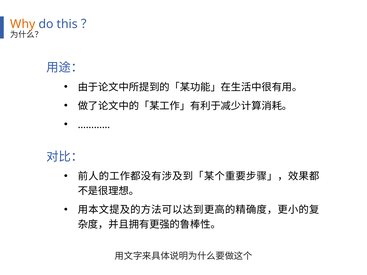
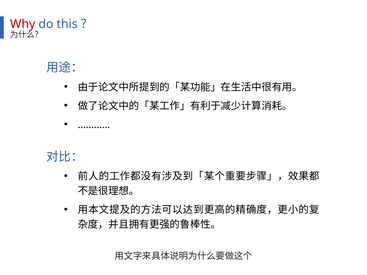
Why colour: orange -> red
